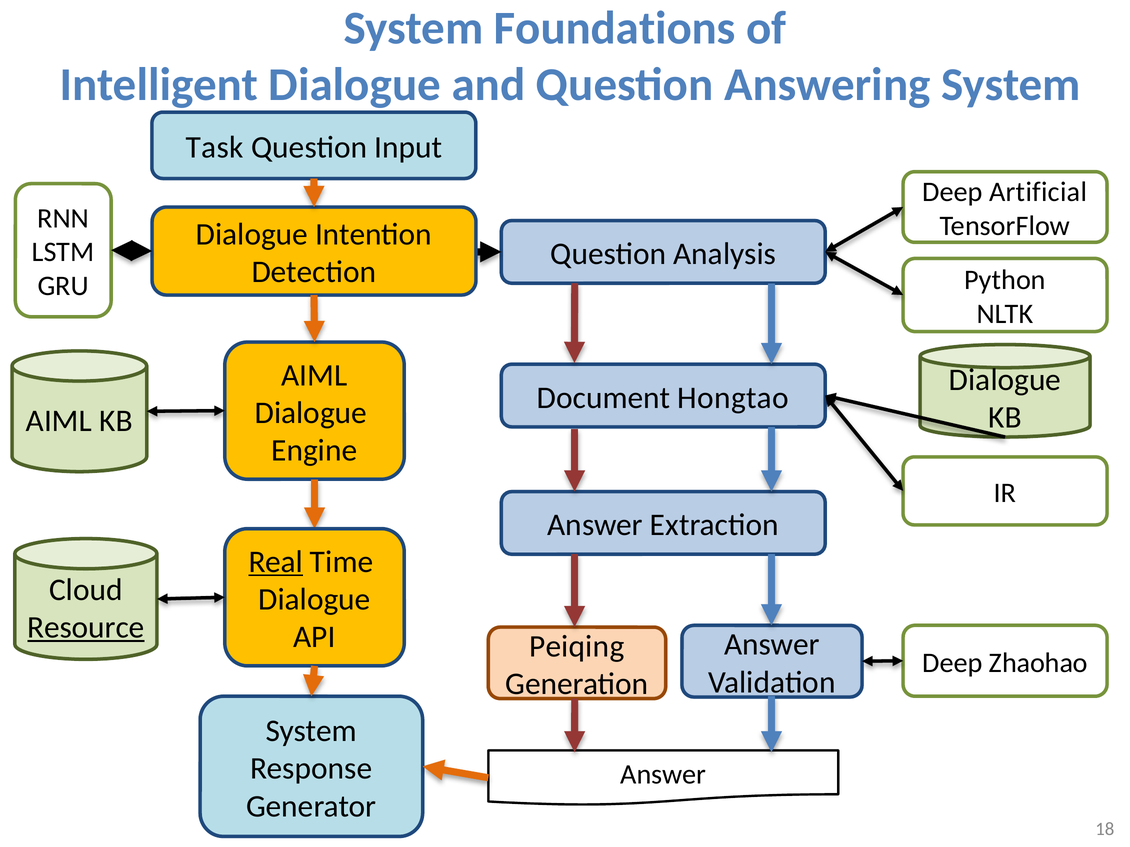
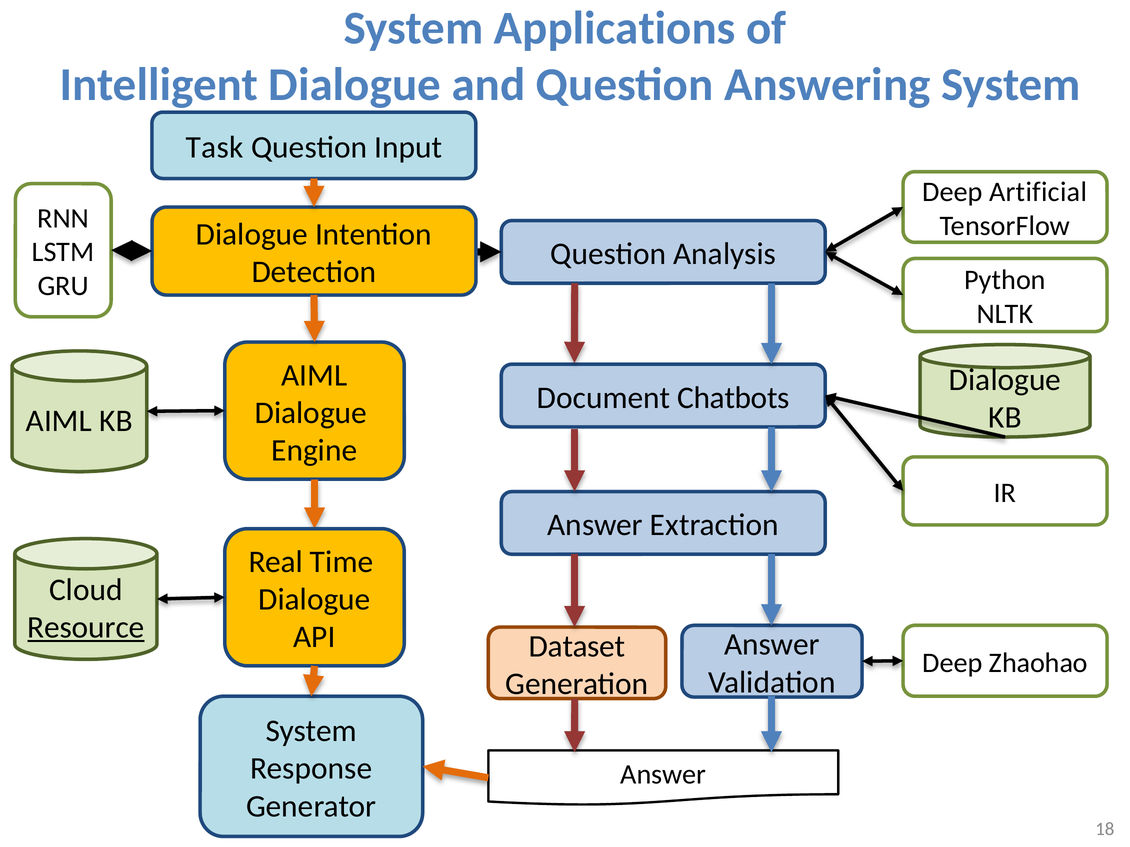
Foundations: Foundations -> Applications
Hongtao: Hongtao -> Chatbots
Real underline: present -> none
Peiqing: Peiqing -> Dataset
